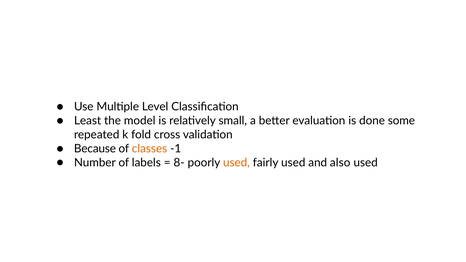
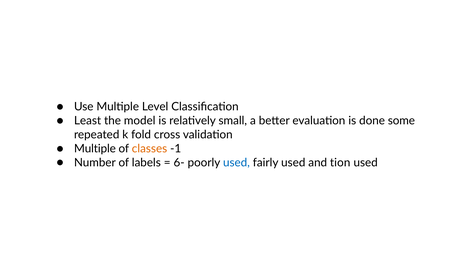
Because at (95, 149): Because -> Multiple
8-: 8- -> 6-
used at (236, 163) colour: orange -> blue
also: also -> tion
